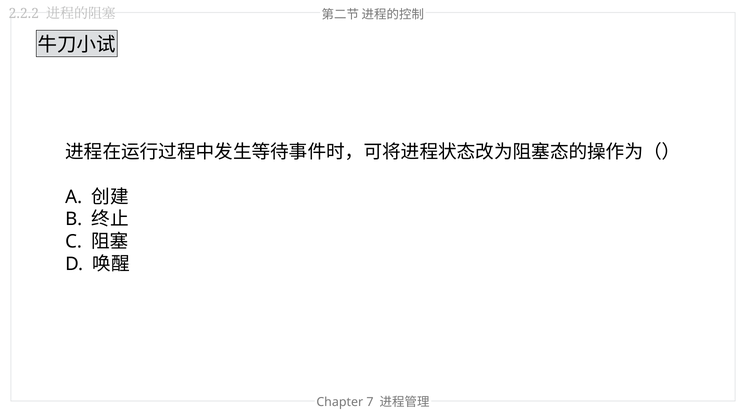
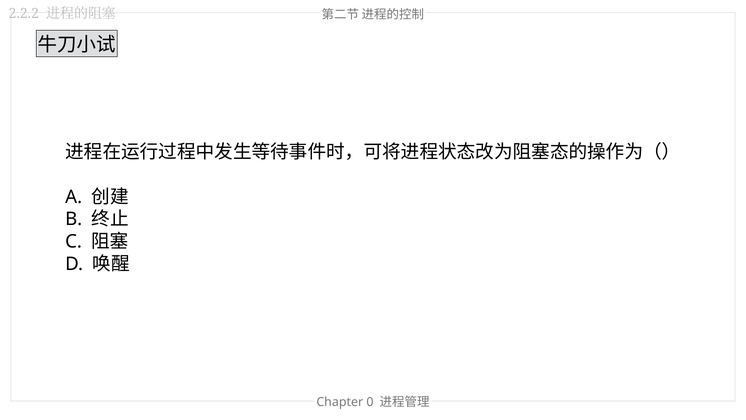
7: 7 -> 0
